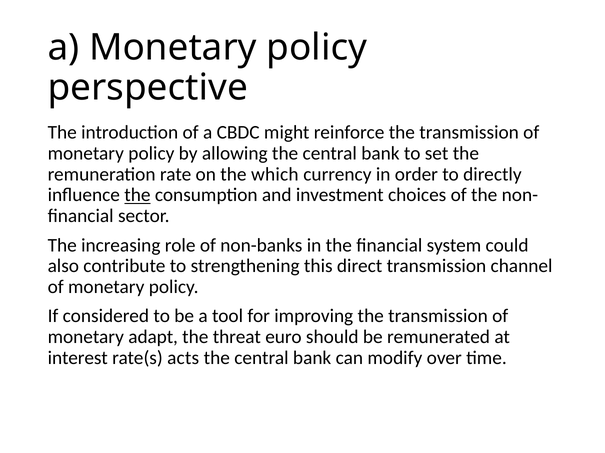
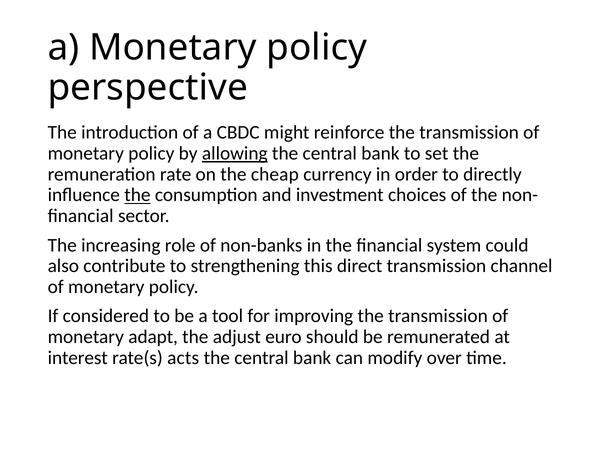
allowing underline: none -> present
which: which -> cheap
threat: threat -> adjust
